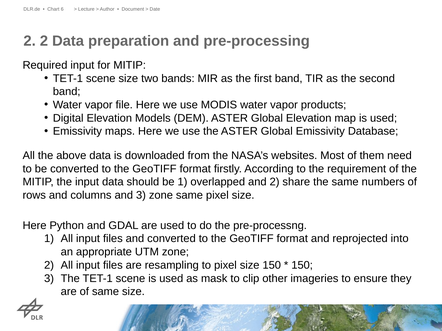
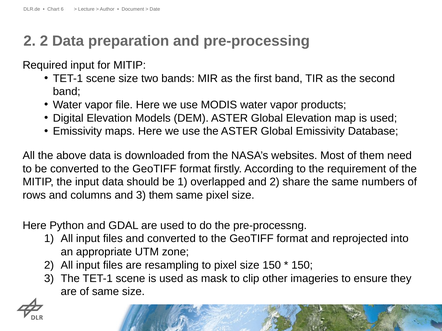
3 zone: zone -> them
